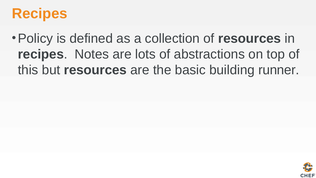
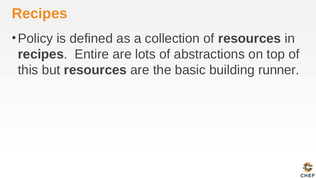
Notes: Notes -> Entire
